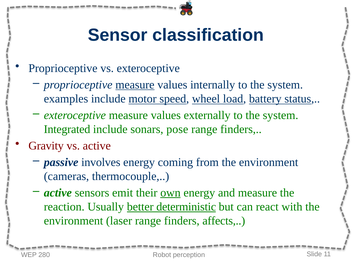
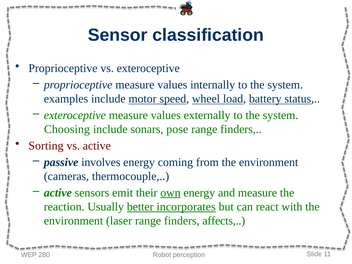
measure at (135, 85) underline: present -> none
Integrated: Integrated -> Choosing
Gravity: Gravity -> Sorting
deterministic: deterministic -> incorporates
